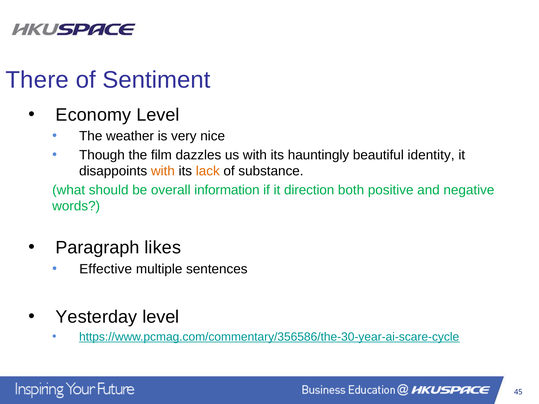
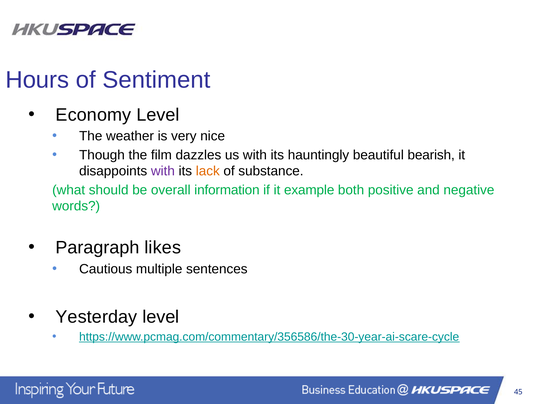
There: There -> Hours
identity: identity -> bearish
with at (163, 171) colour: orange -> purple
direction: direction -> example
Effective: Effective -> Cautious
